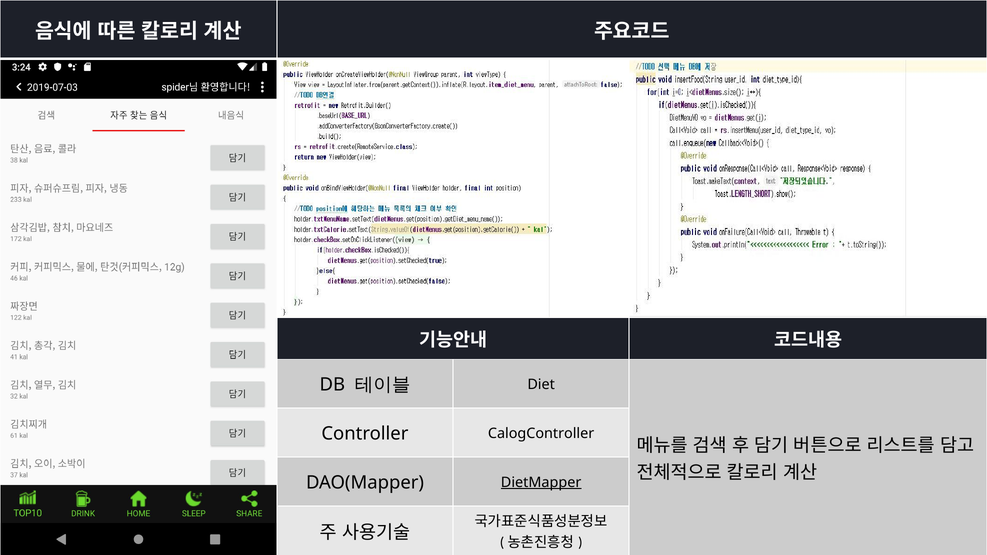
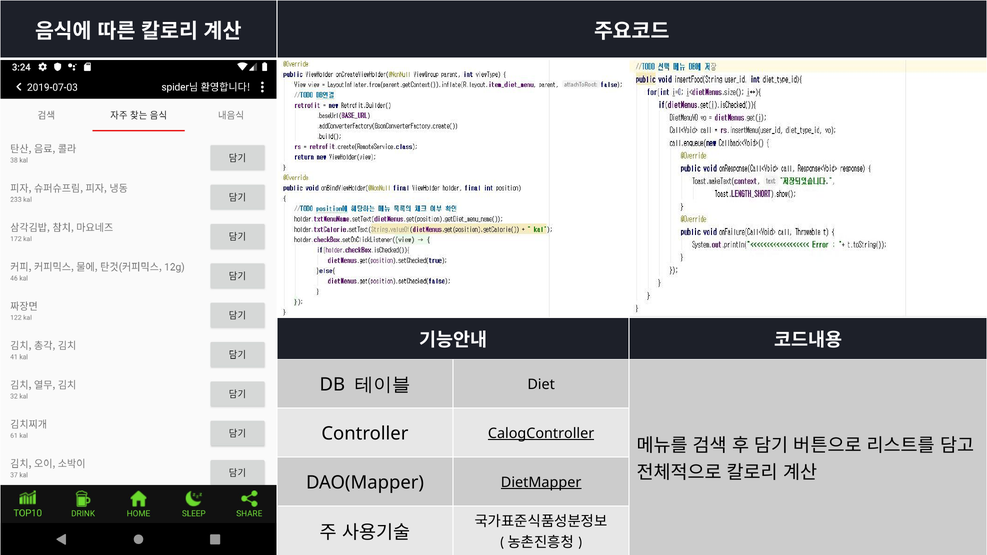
CalogController underline: none -> present
